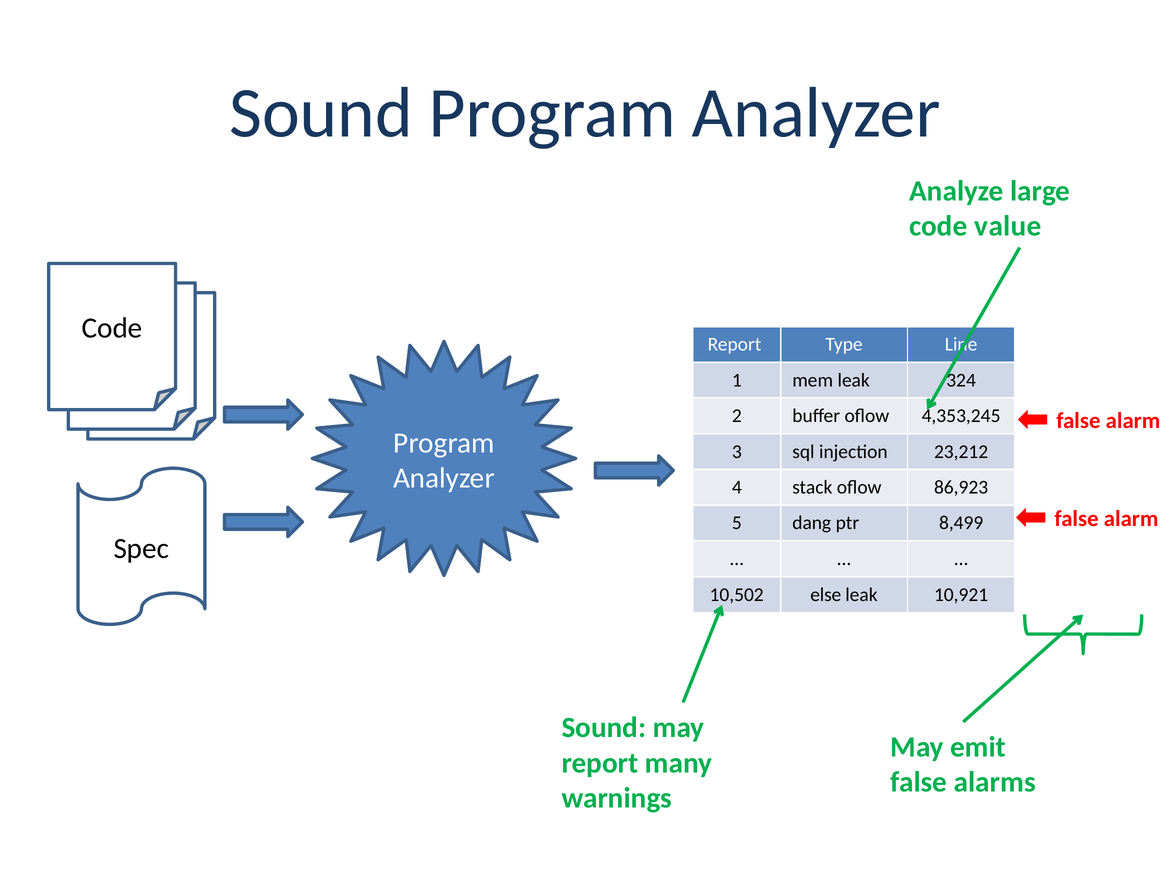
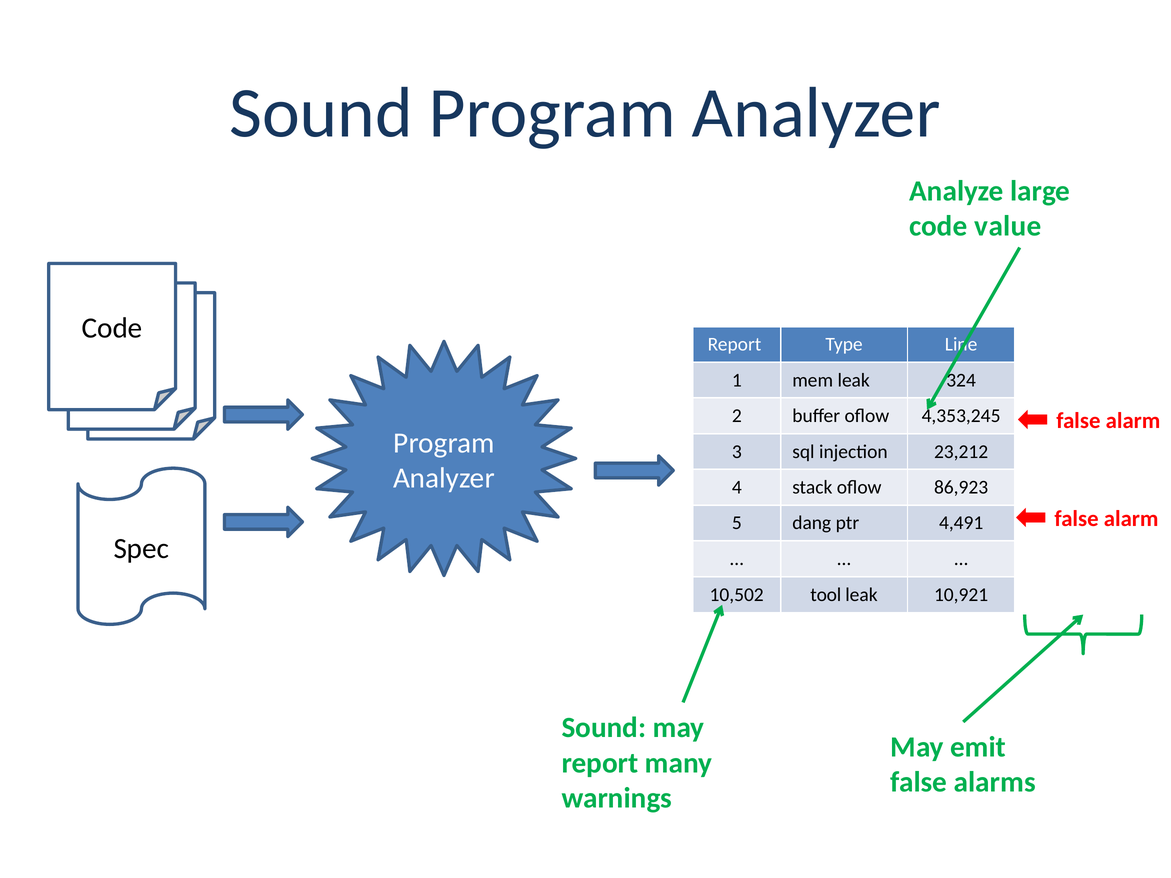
8,499: 8,499 -> 4,491
else: else -> tool
